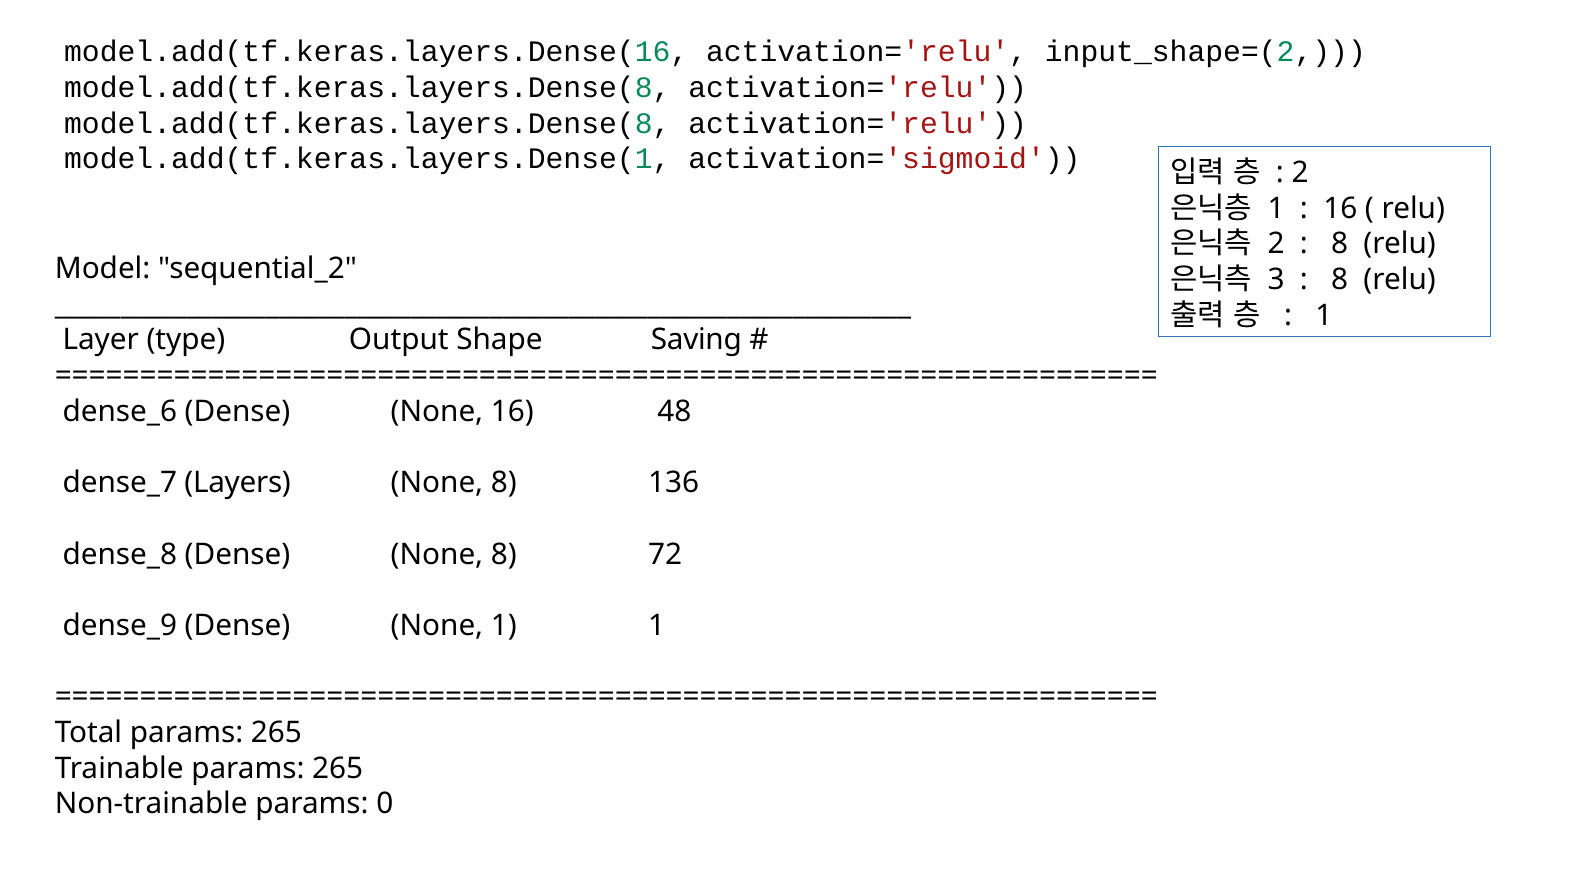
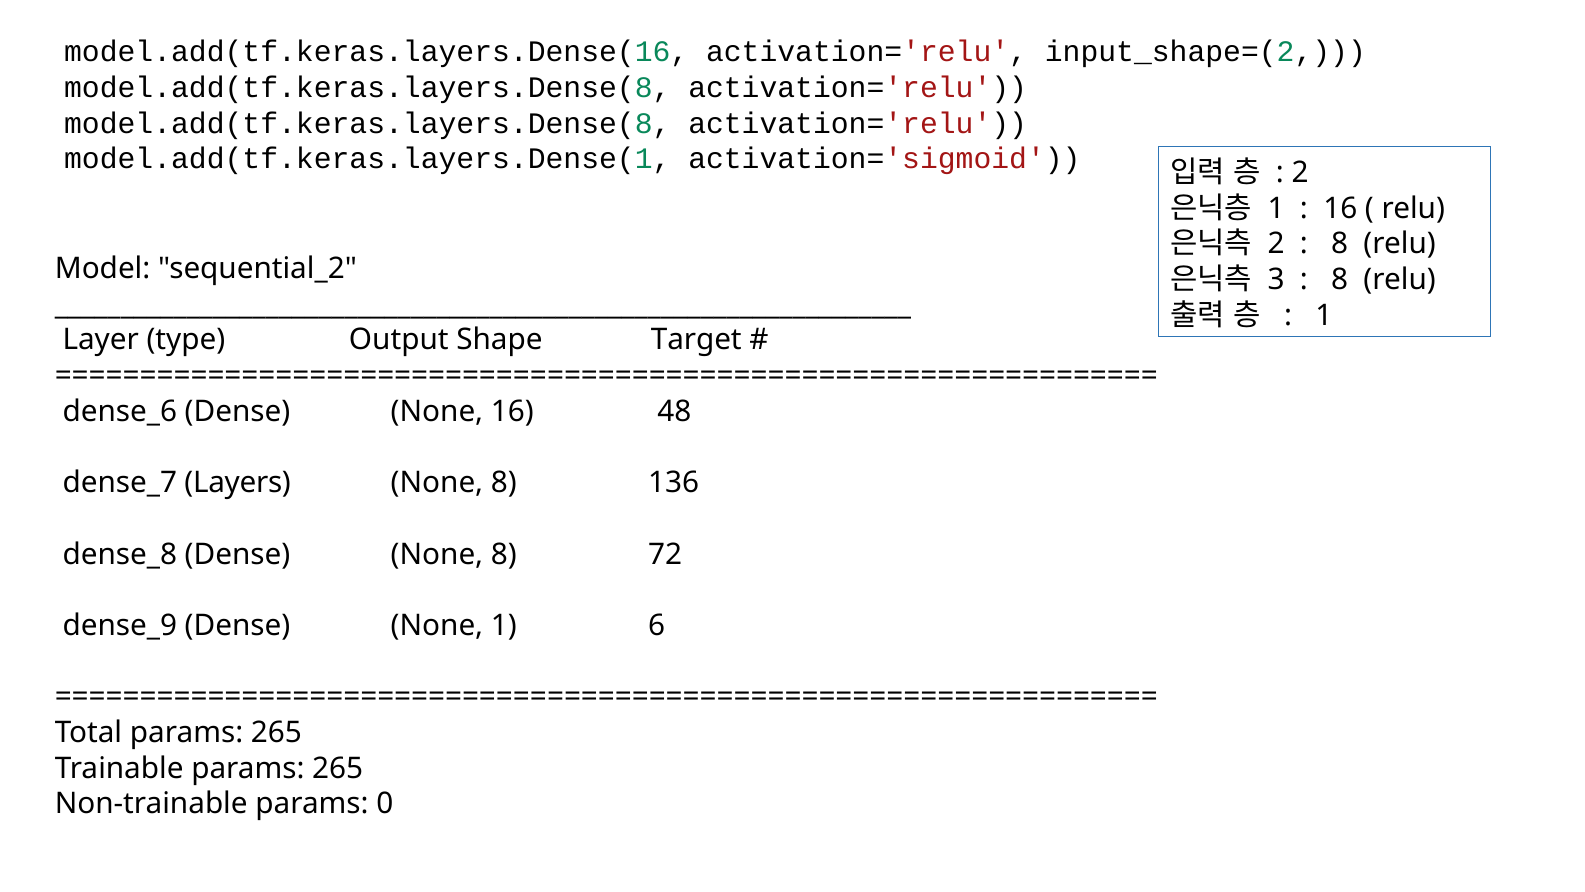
Saving: Saving -> Target
1 1: 1 -> 6
